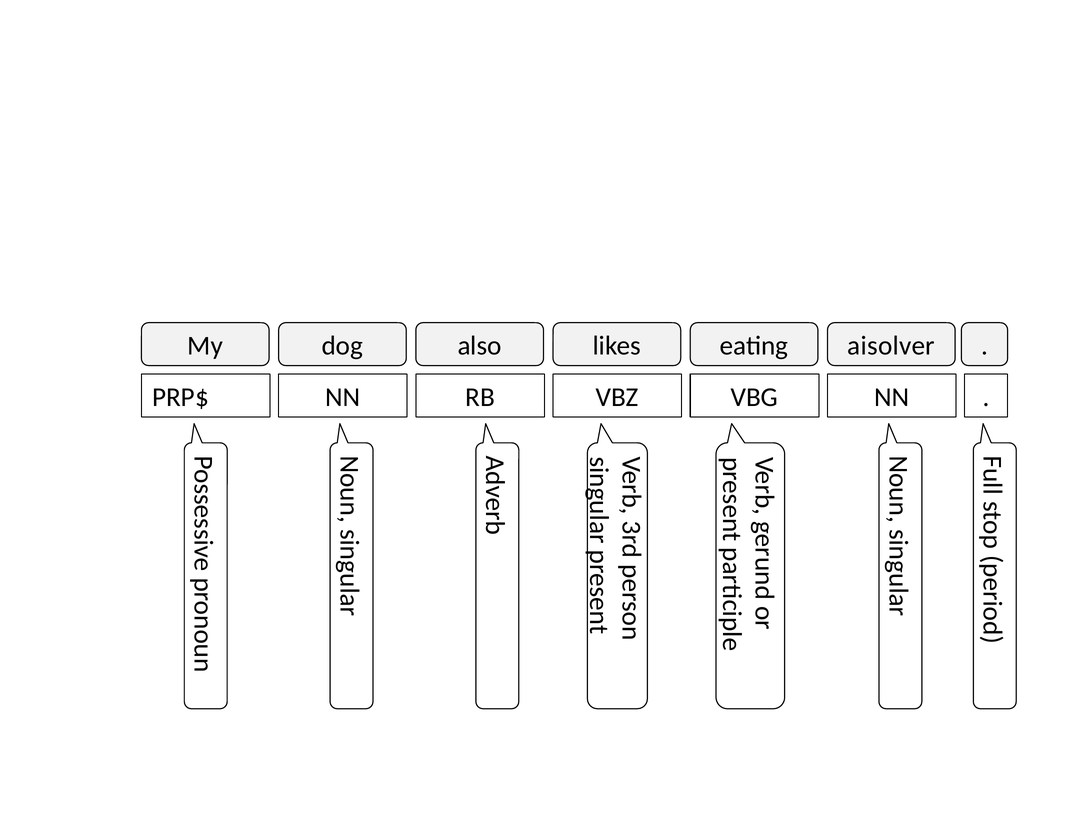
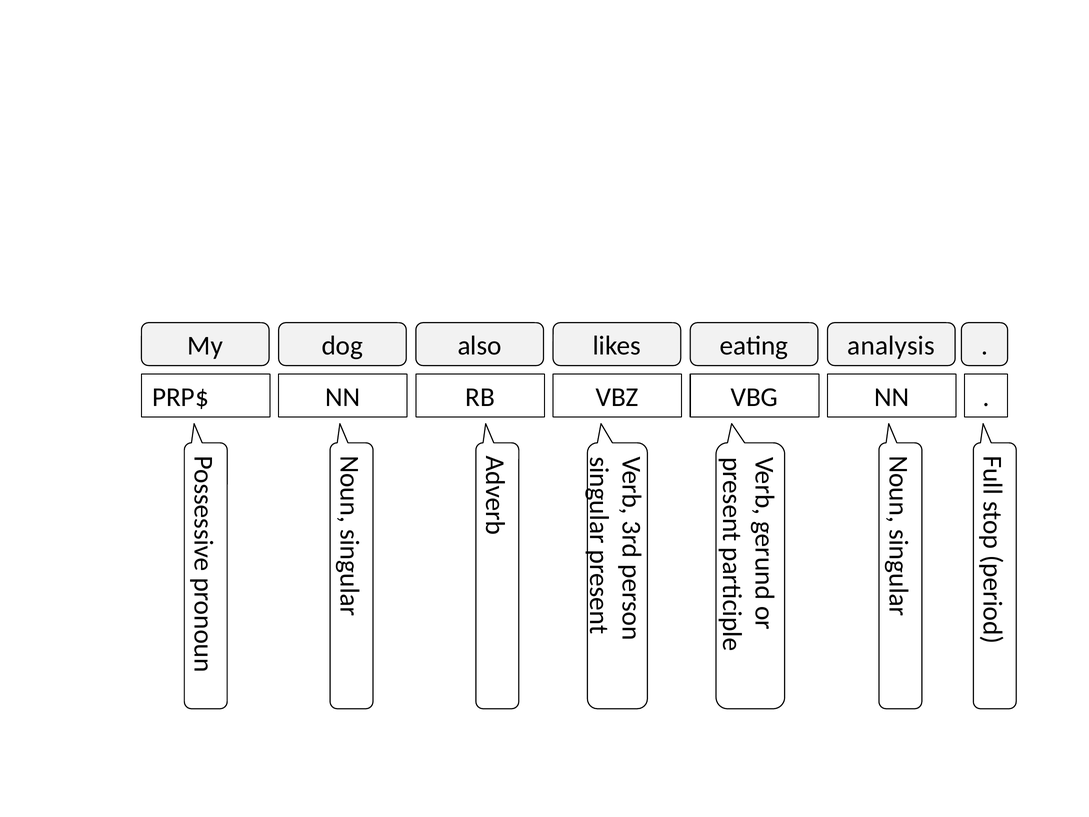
aisolver: aisolver -> analysis
